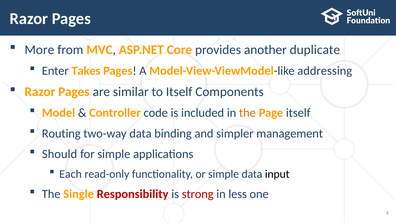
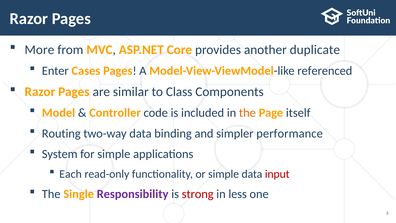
Takes: Takes -> Cases
addressing: addressing -> referenced
to Itself: Itself -> Class
management: management -> performance
Should: Should -> System
input colour: black -> red
Responsibility colour: red -> purple
